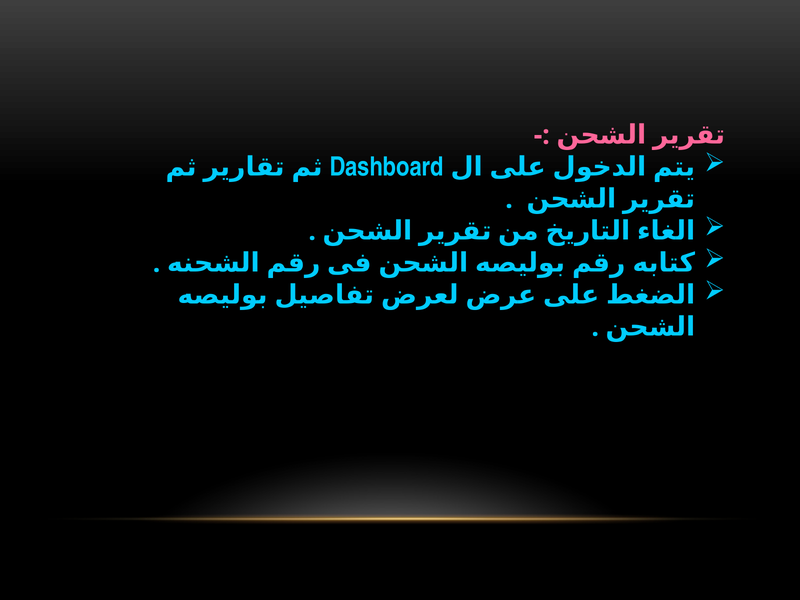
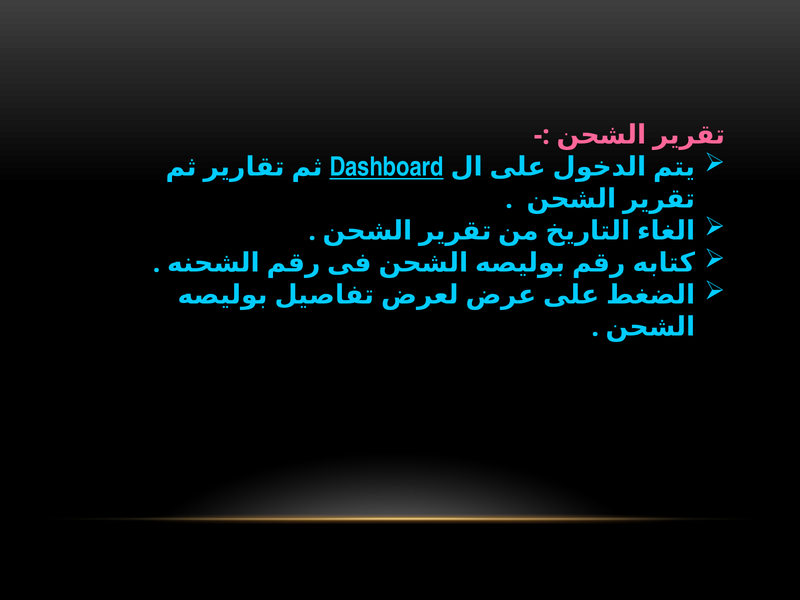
Dashboard underline: none -> present
